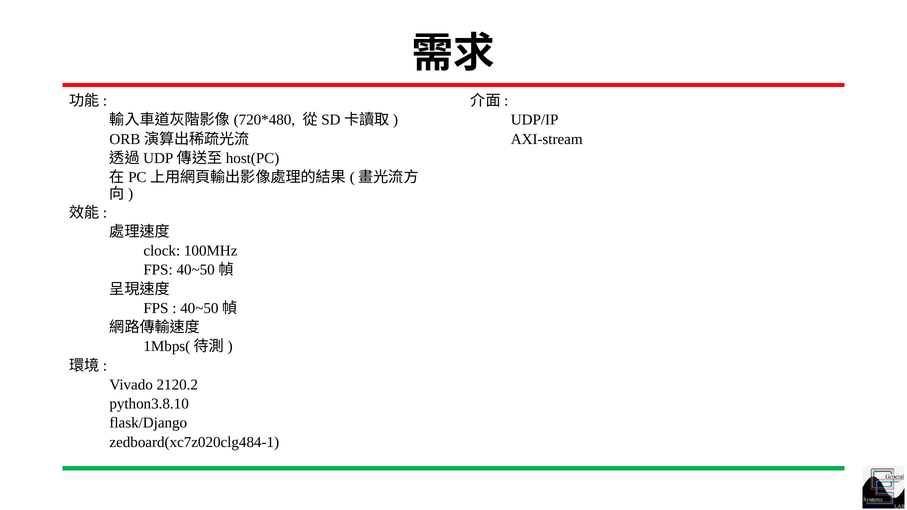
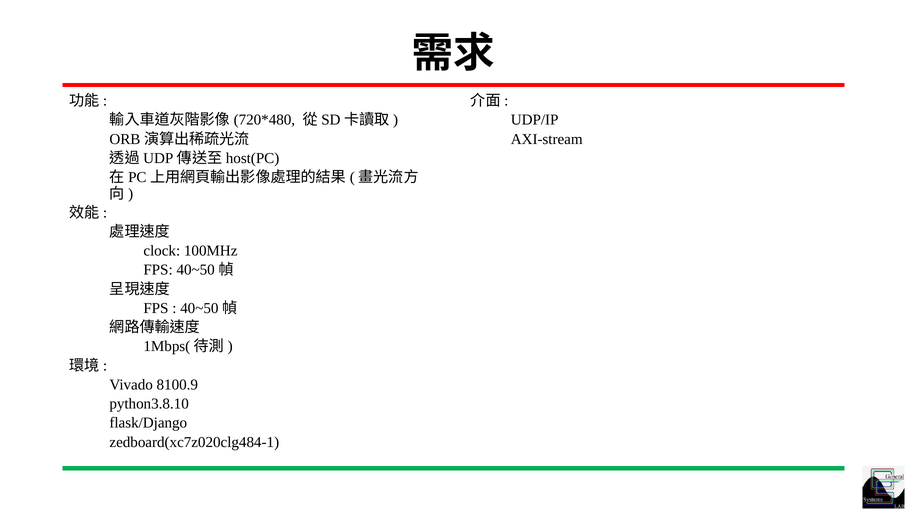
2120.2: 2120.2 -> 8100.9
